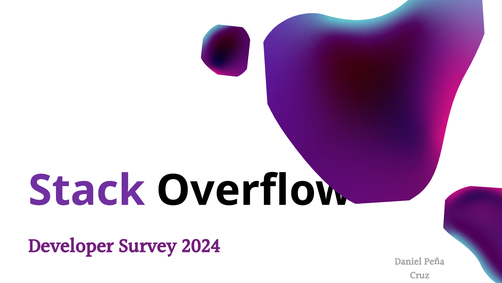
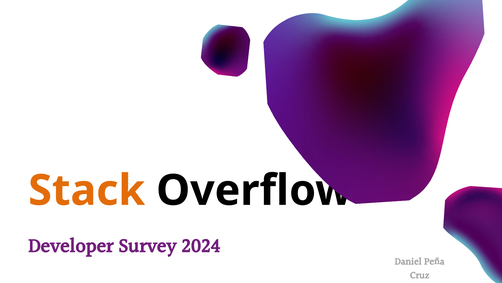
Stack colour: purple -> orange
